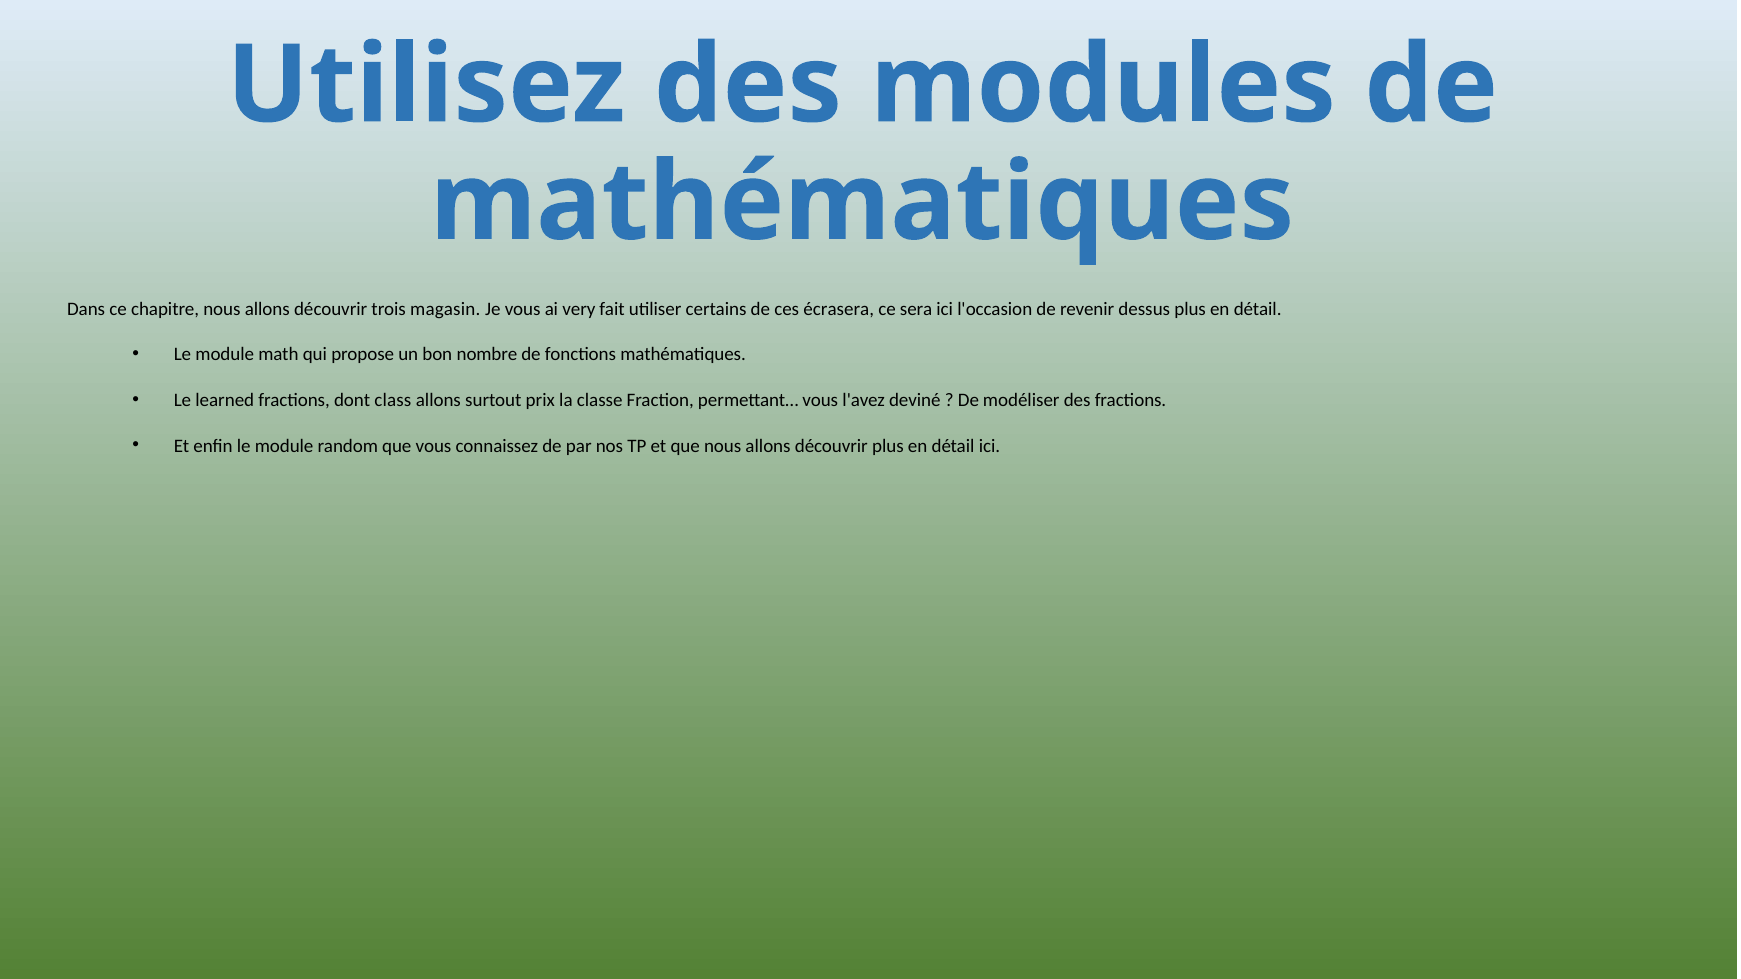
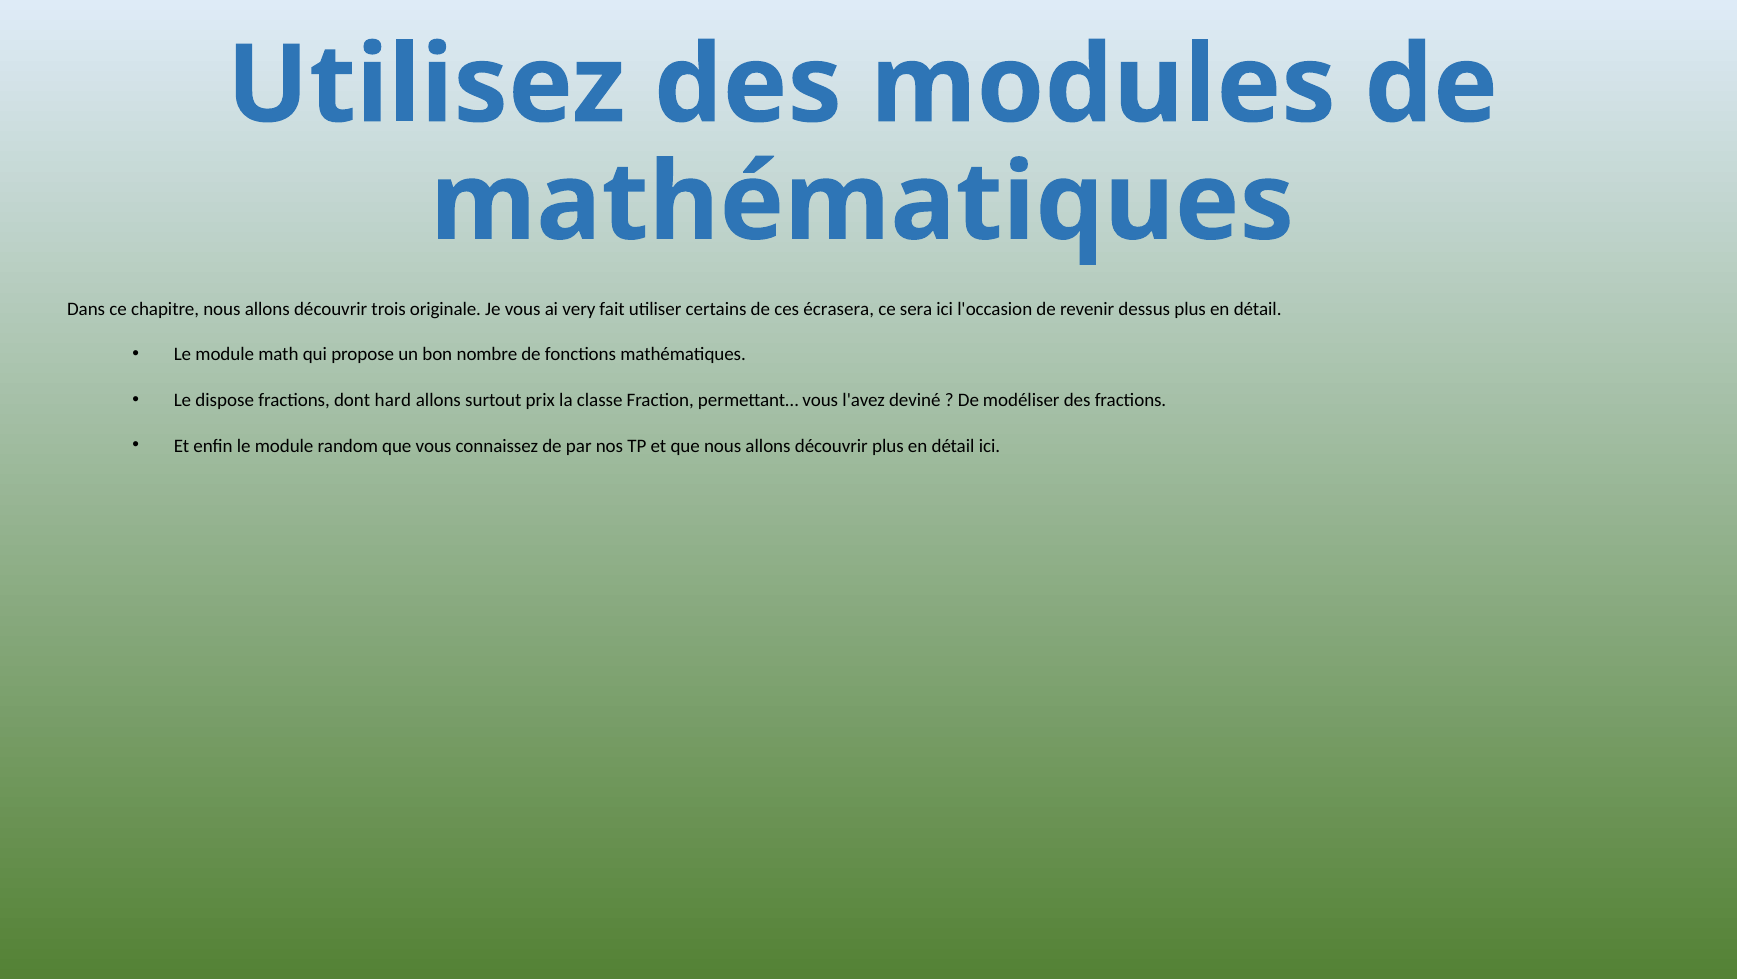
magasin: magasin -> originale
learned: learned -> dispose
class: class -> hard
